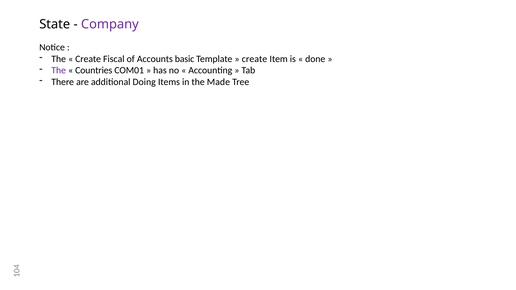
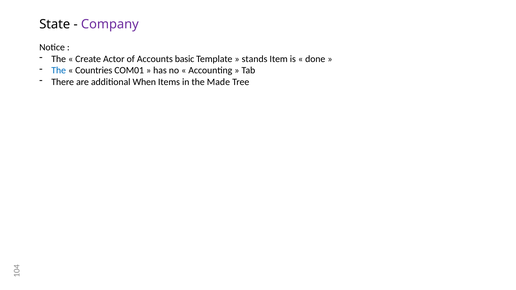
Fiscal: Fiscal -> Actor
create at (255, 59): create -> stands
The at (59, 71) colour: purple -> blue
Doing: Doing -> When
